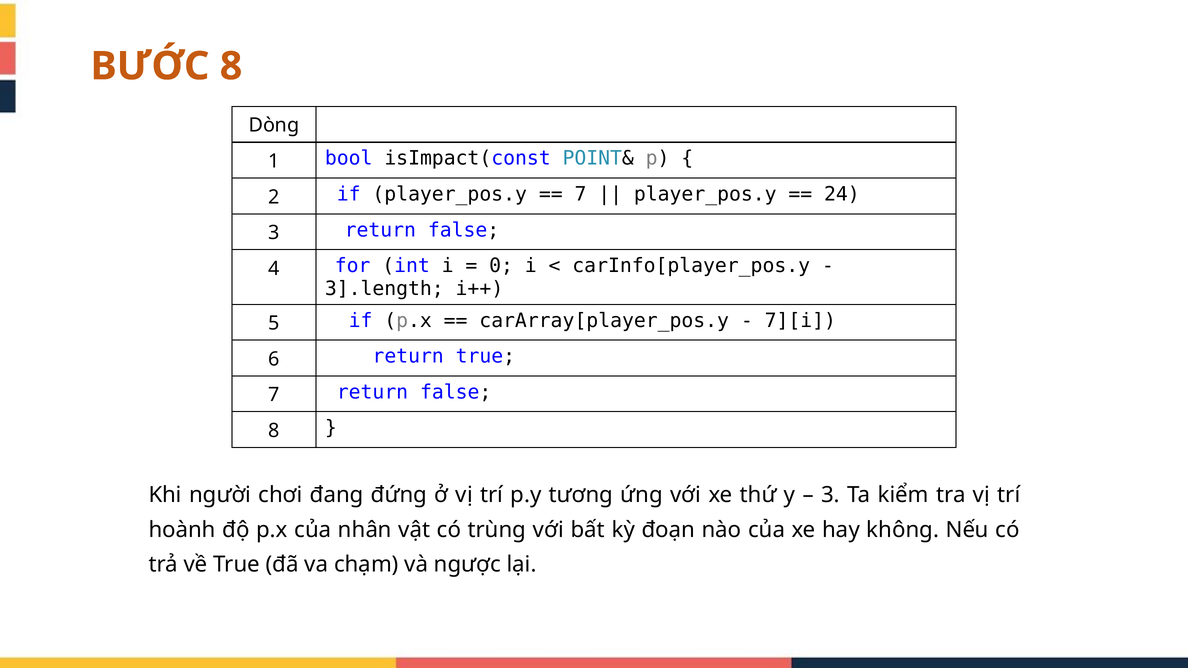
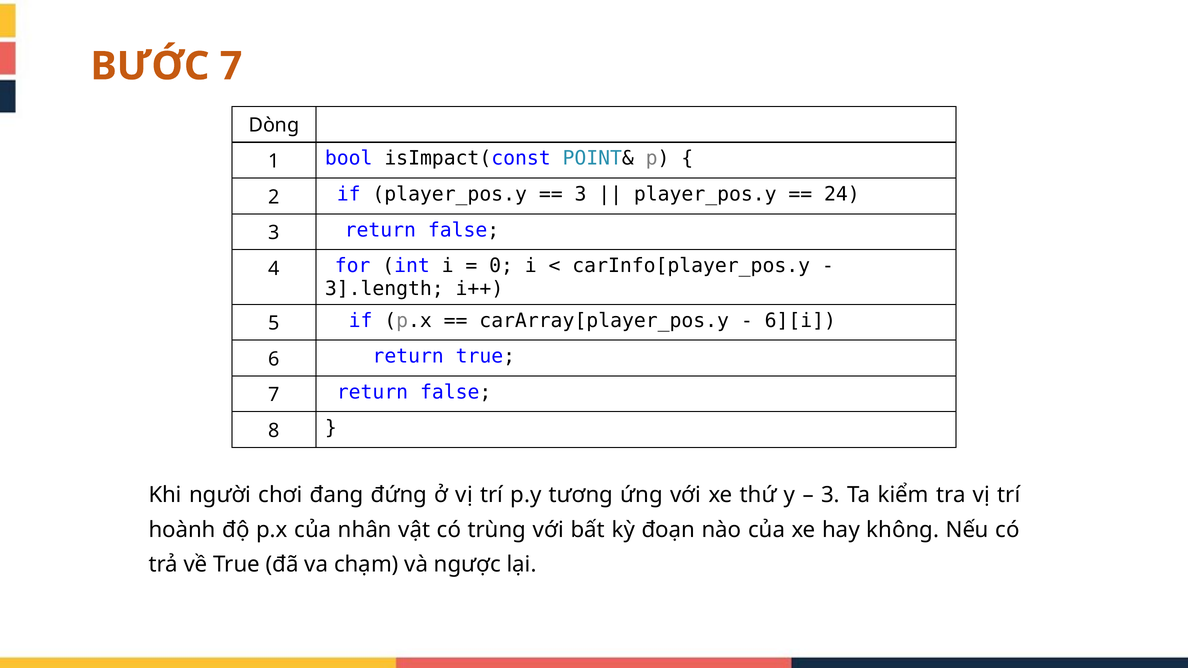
BƯỚC 8: 8 -> 7
7 at (580, 194): 7 -> 3
7][i: 7][i -> 6][i
